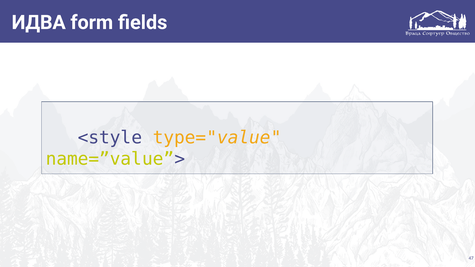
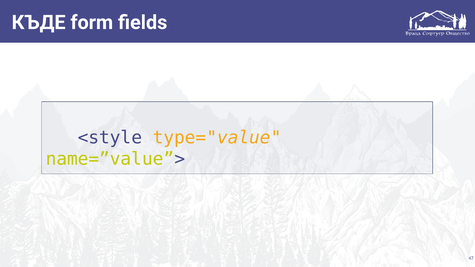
ИДВА: ИДВА -> КЪДЕ
